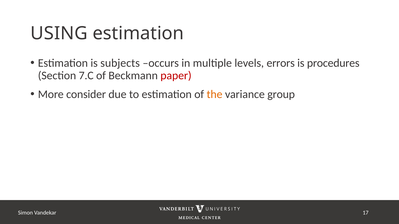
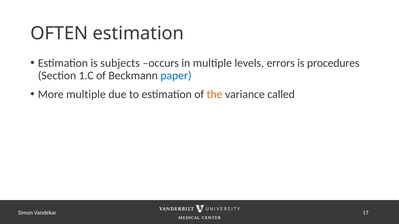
USING: USING -> OFTEN
7.C: 7.C -> 1.C
paper colour: red -> blue
More consider: consider -> multiple
group: group -> called
